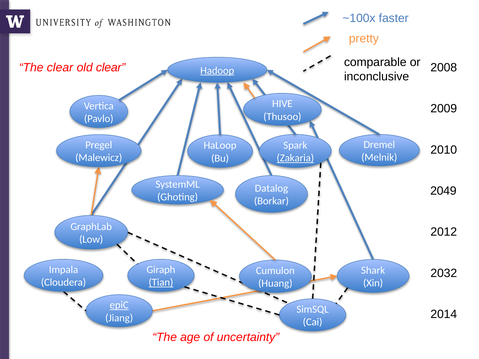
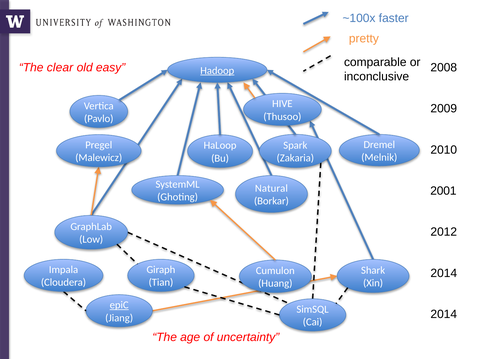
old clear: clear -> easy
Zakaria underline: present -> none
Datalog: Datalog -> Natural
2049: 2049 -> 2001
2032 at (444, 273): 2032 -> 2014
Tian underline: present -> none
